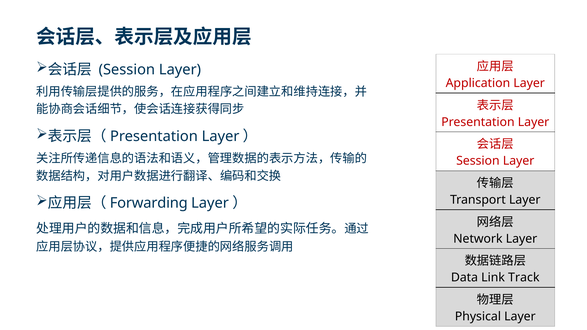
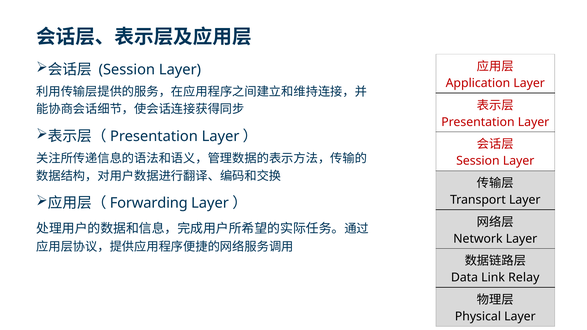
Track: Track -> Relay
